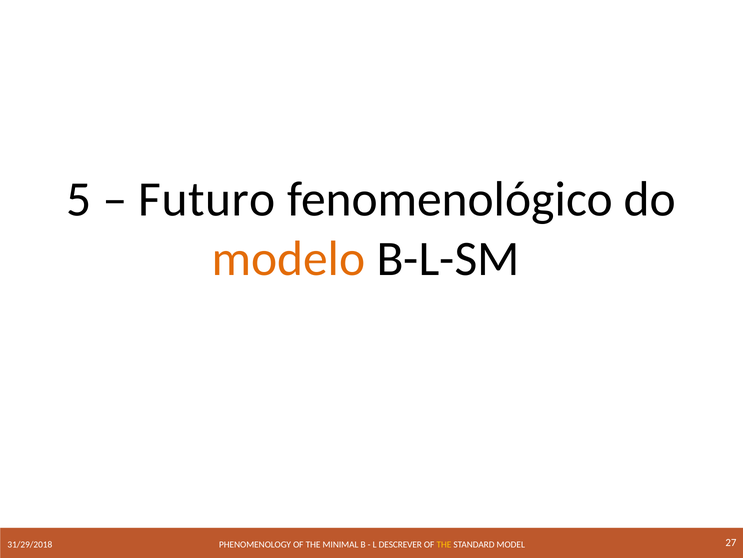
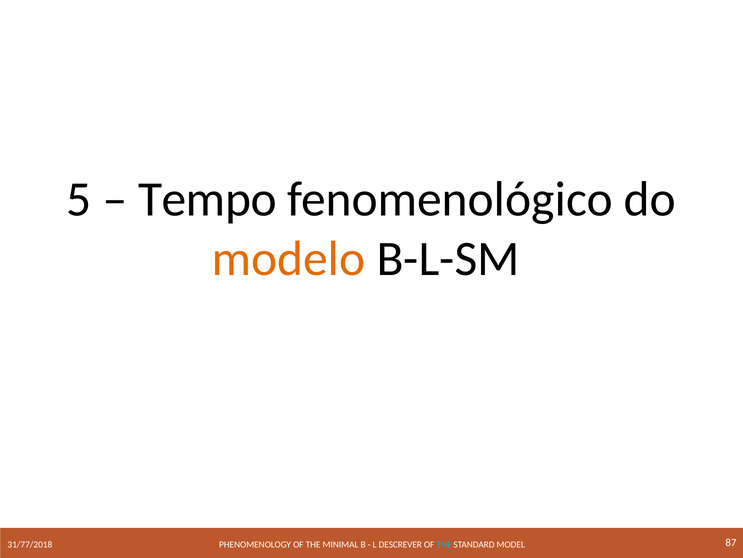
Futuro: Futuro -> Tempo
31/29/2018: 31/29/2018 -> 31/77/2018
THE at (444, 544) colour: yellow -> light blue
27: 27 -> 87
